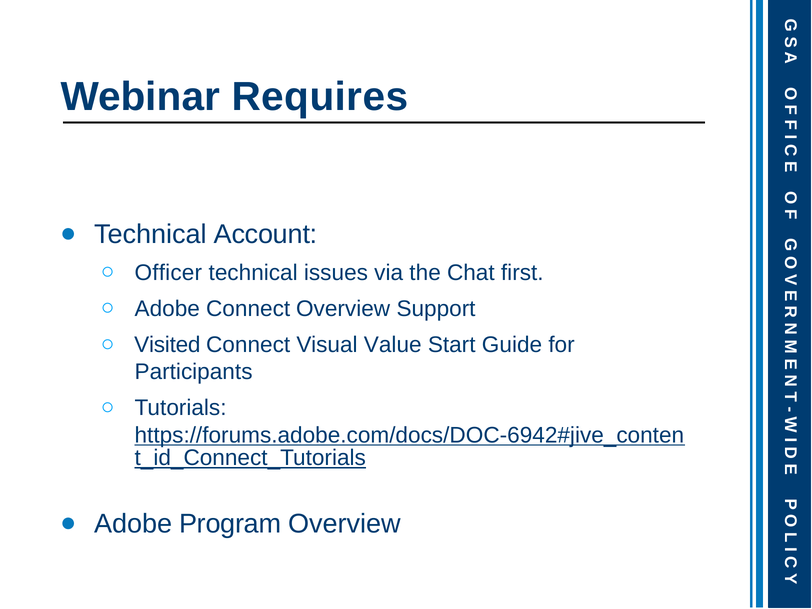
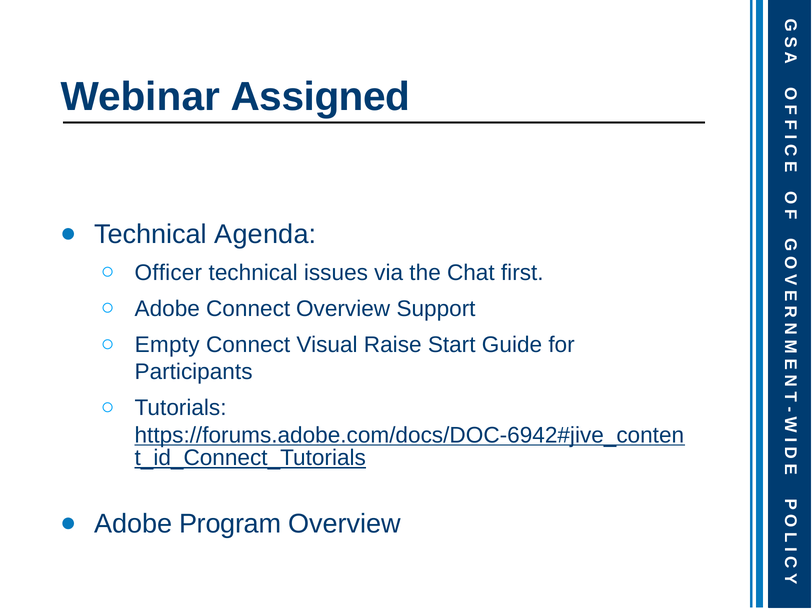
Requires: Requires -> Assigned
Account: Account -> Agenda
Visited: Visited -> Empty
Value: Value -> Raise
